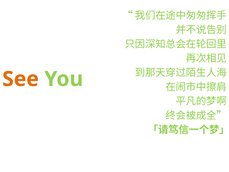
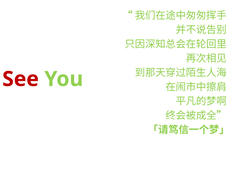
See colour: orange -> red
